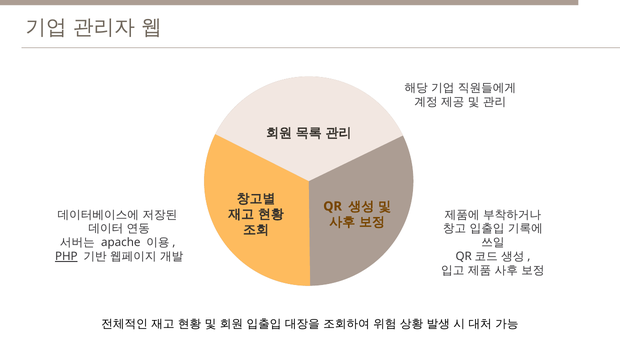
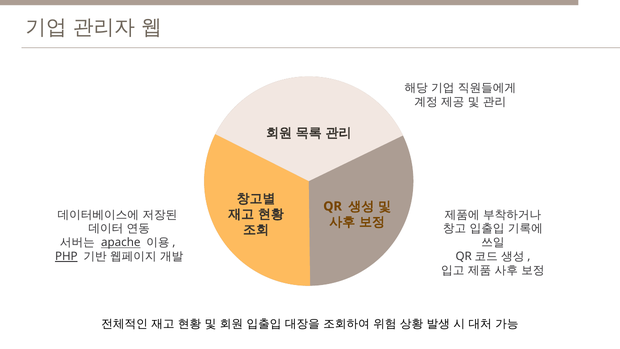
apache underline: none -> present
